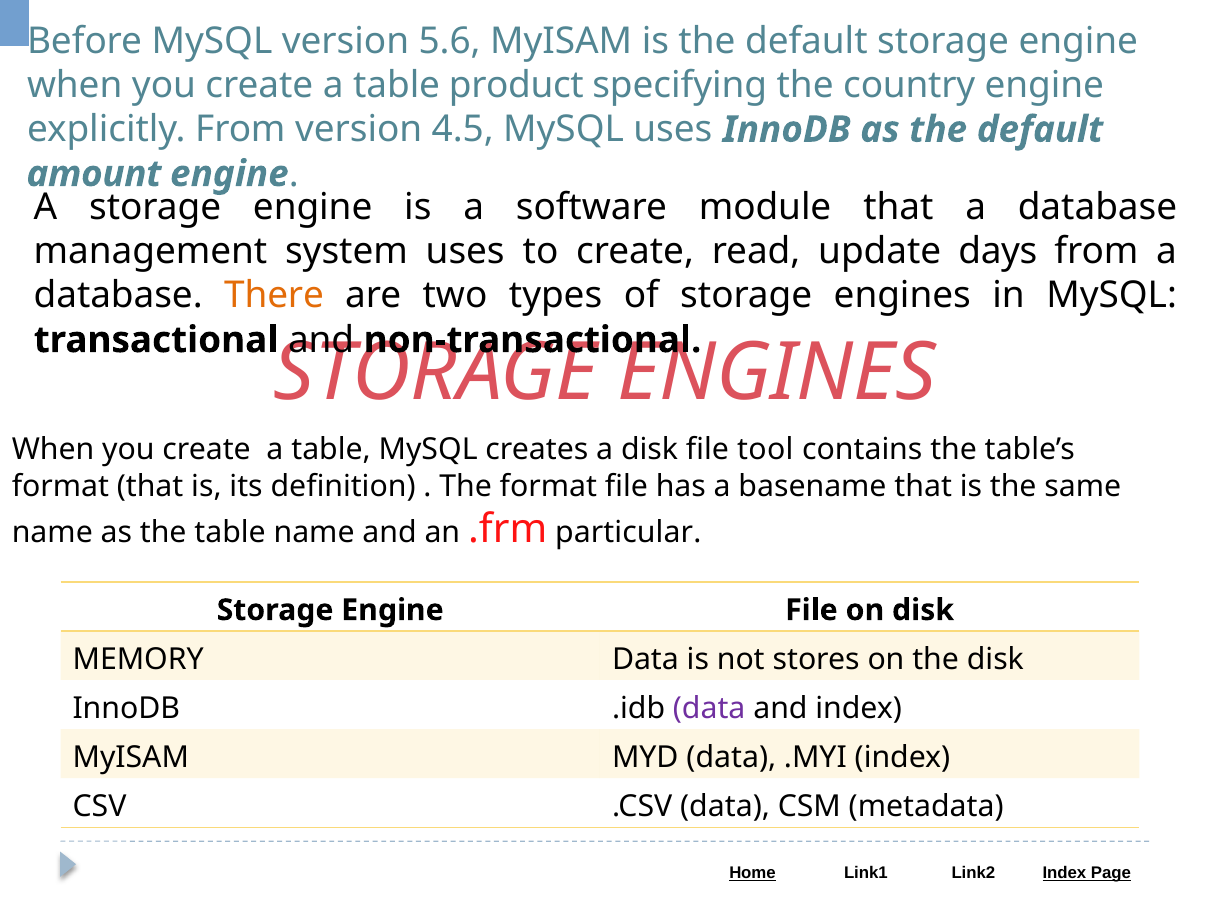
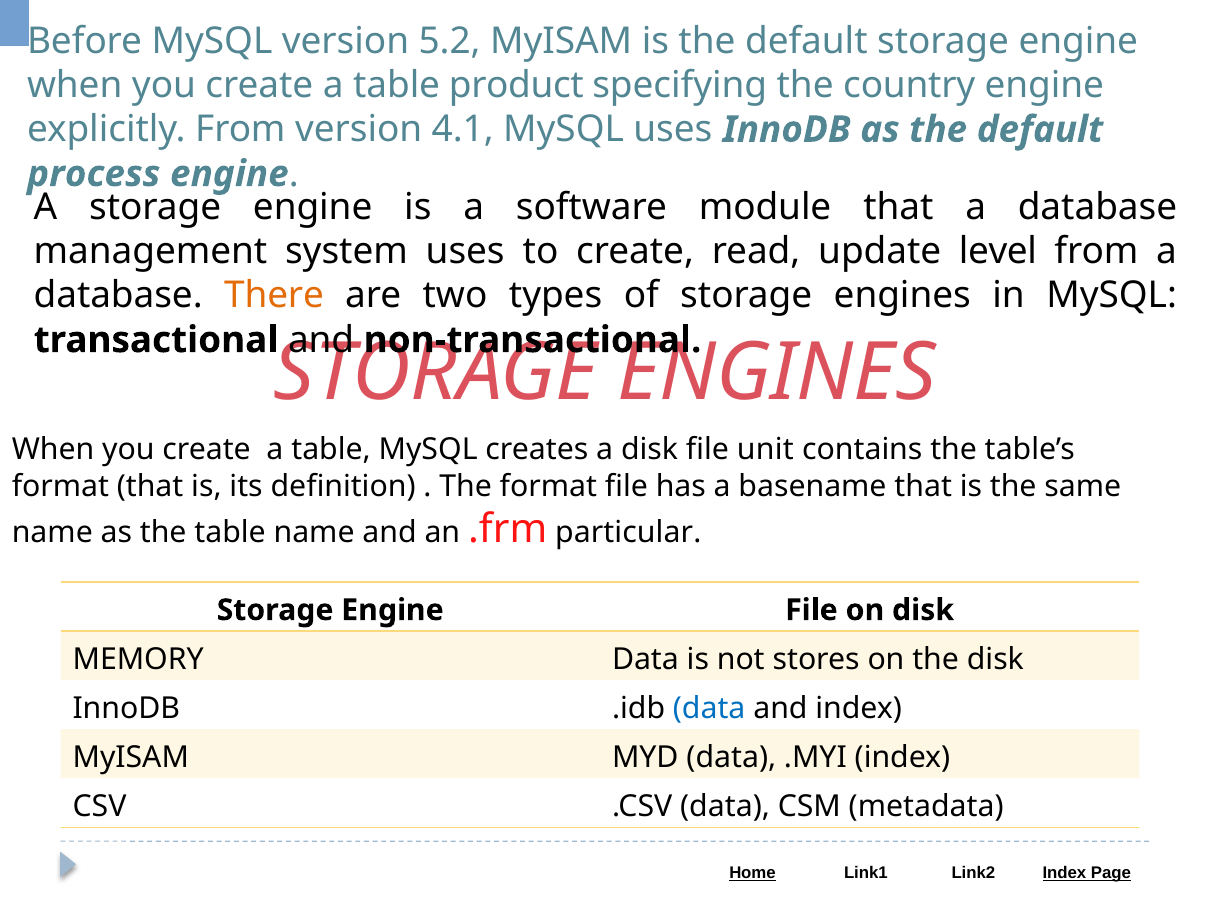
5.6: 5.6 -> 5.2
4.5: 4.5 -> 4.1
amount: amount -> process
days: days -> level
tool: tool -> unit
data at (709, 708) colour: purple -> blue
